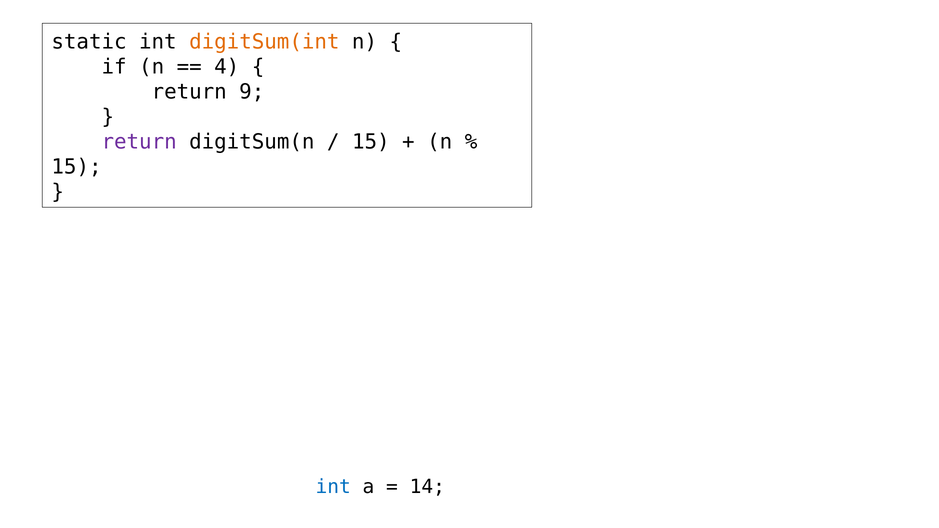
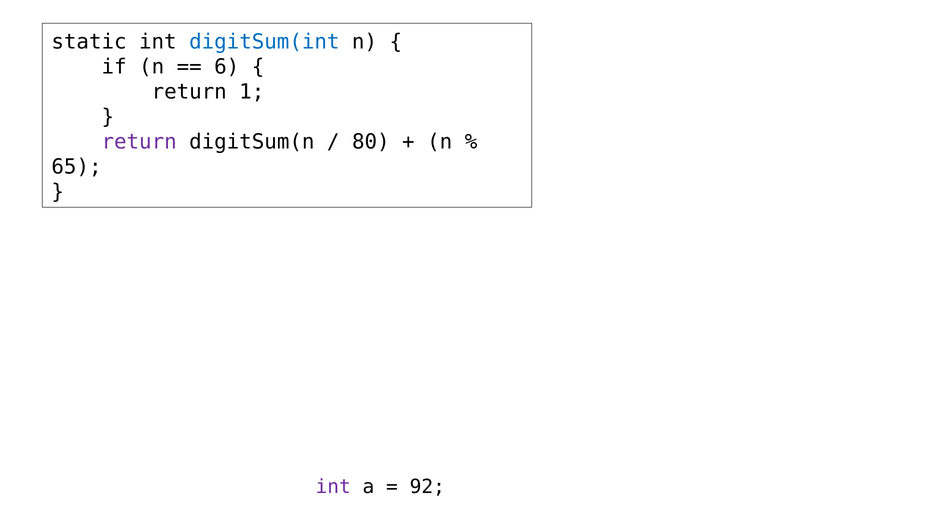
digitSum(int colour: orange -> blue
4: 4 -> 6
9: 9 -> 1
15 at (371, 142): 15 -> 80
15 at (77, 167): 15 -> 65
int at (333, 487) colour: blue -> purple
14: 14 -> 92
